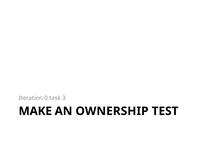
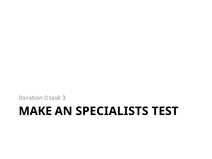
OWNERSHIP: OWNERSHIP -> SPECIALISTS
